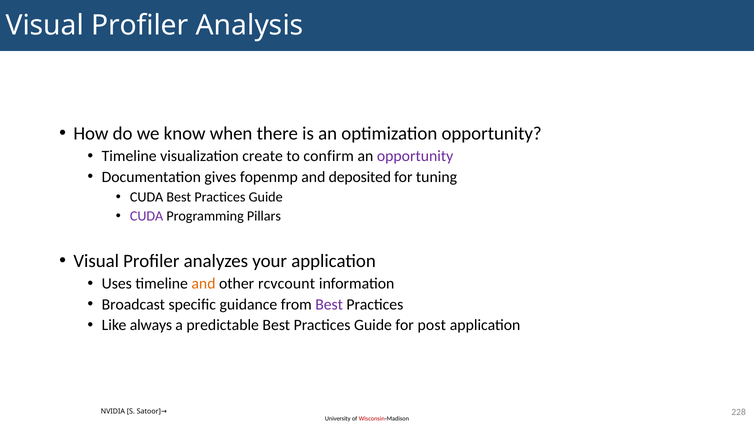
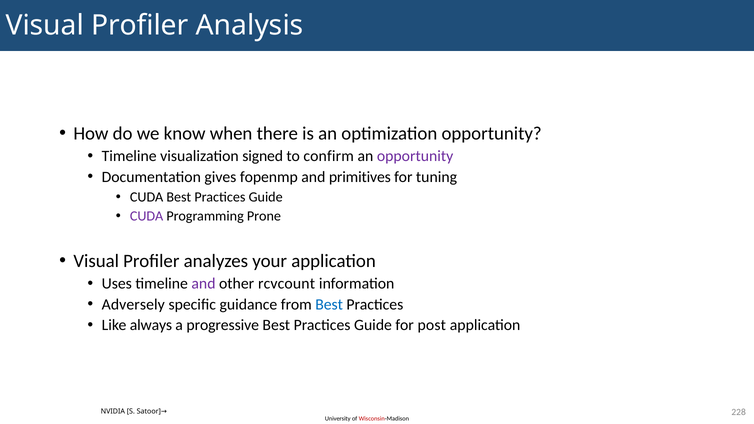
create: create -> signed
deposited: deposited -> primitives
Pillars: Pillars -> Prone
and at (203, 284) colour: orange -> purple
Broadcast: Broadcast -> Adversely
Best at (329, 304) colour: purple -> blue
predictable: predictable -> progressive
